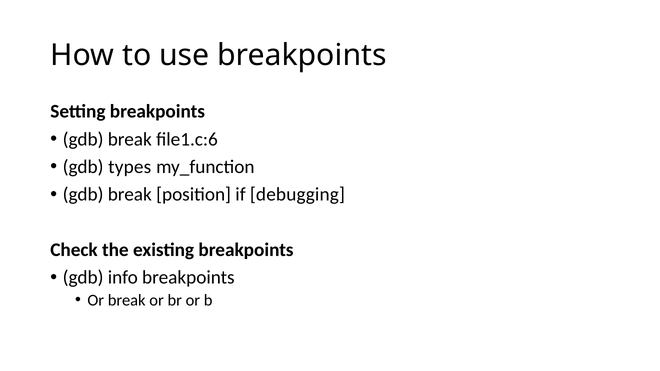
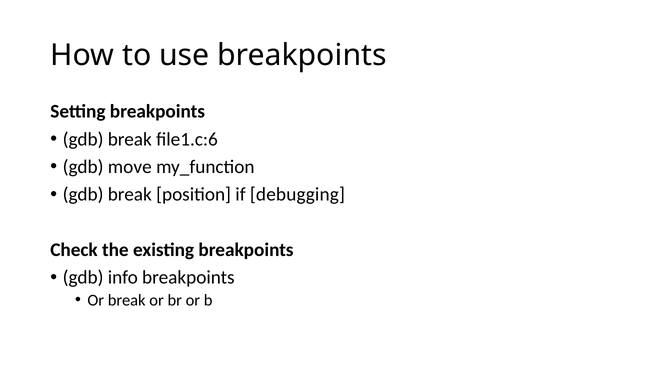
types: types -> move
